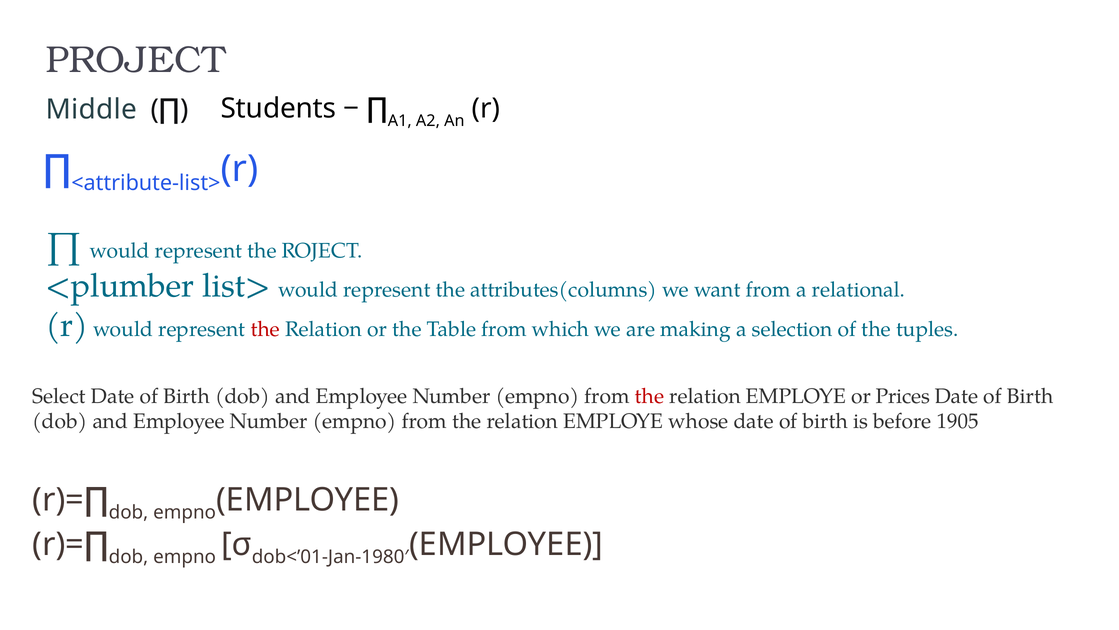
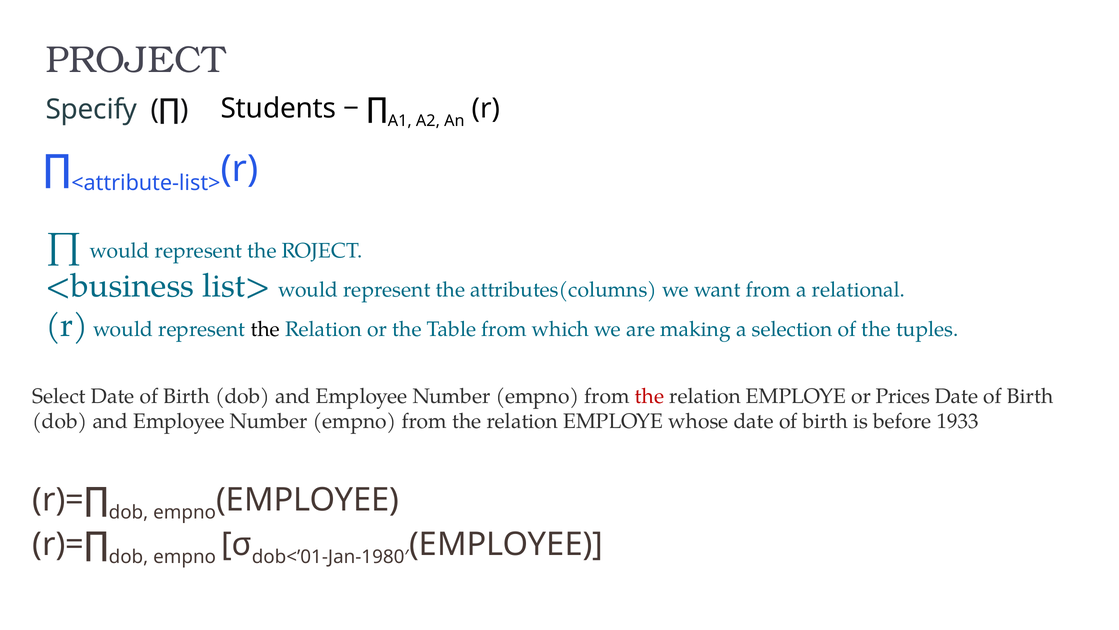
Middle: Middle -> Specify
<plumber: <plumber -> <business
the at (265, 329) colour: red -> black
1905: 1905 -> 1933
